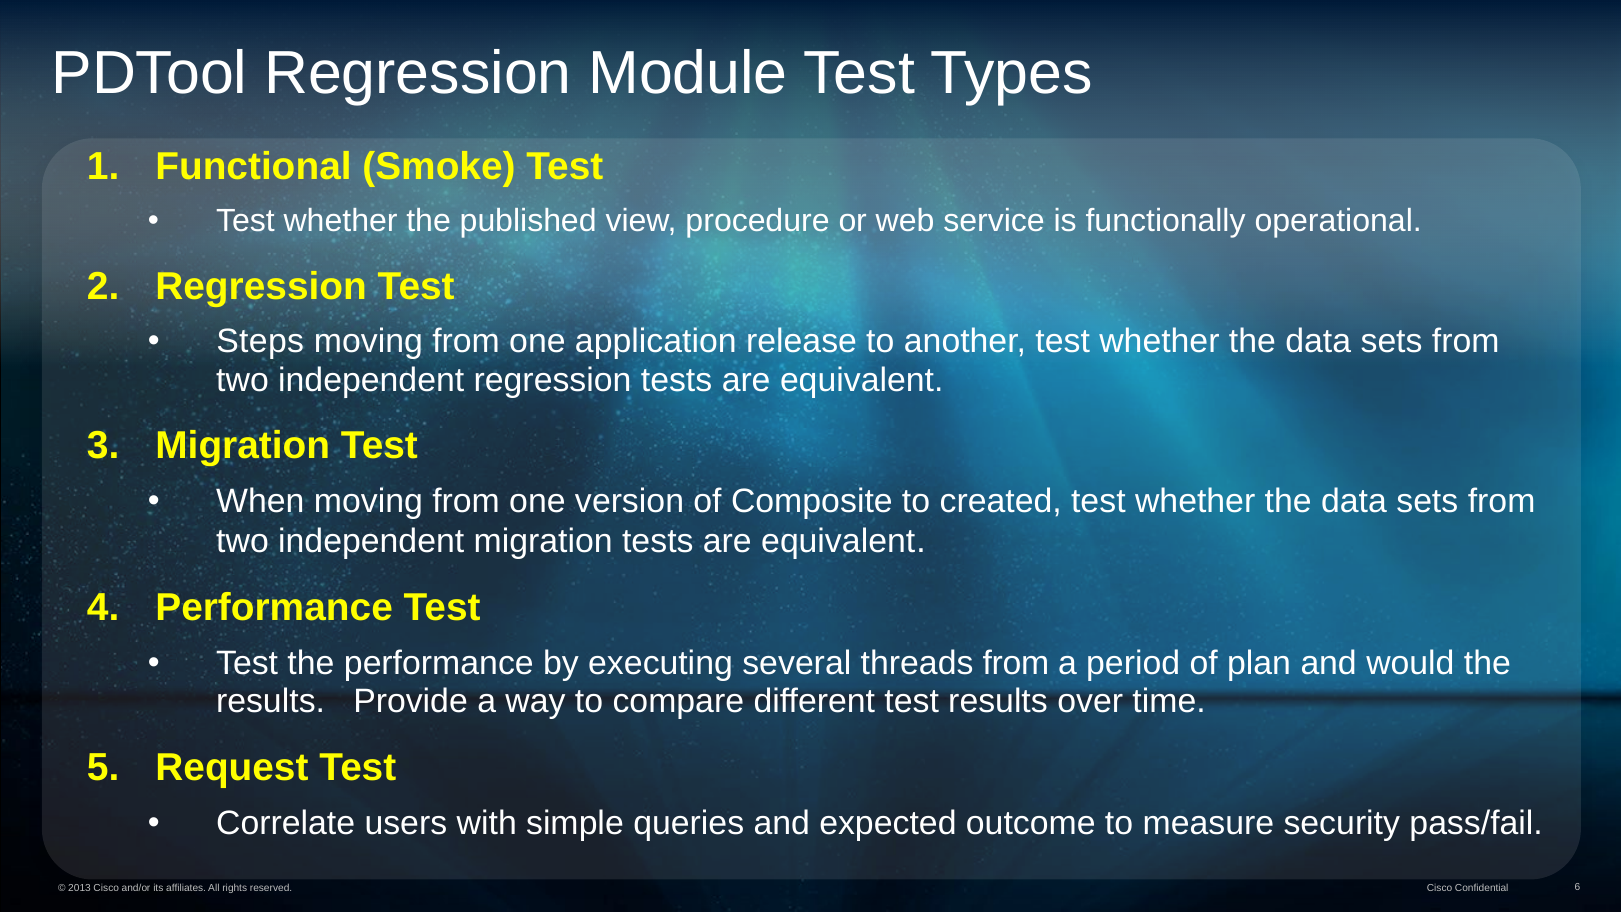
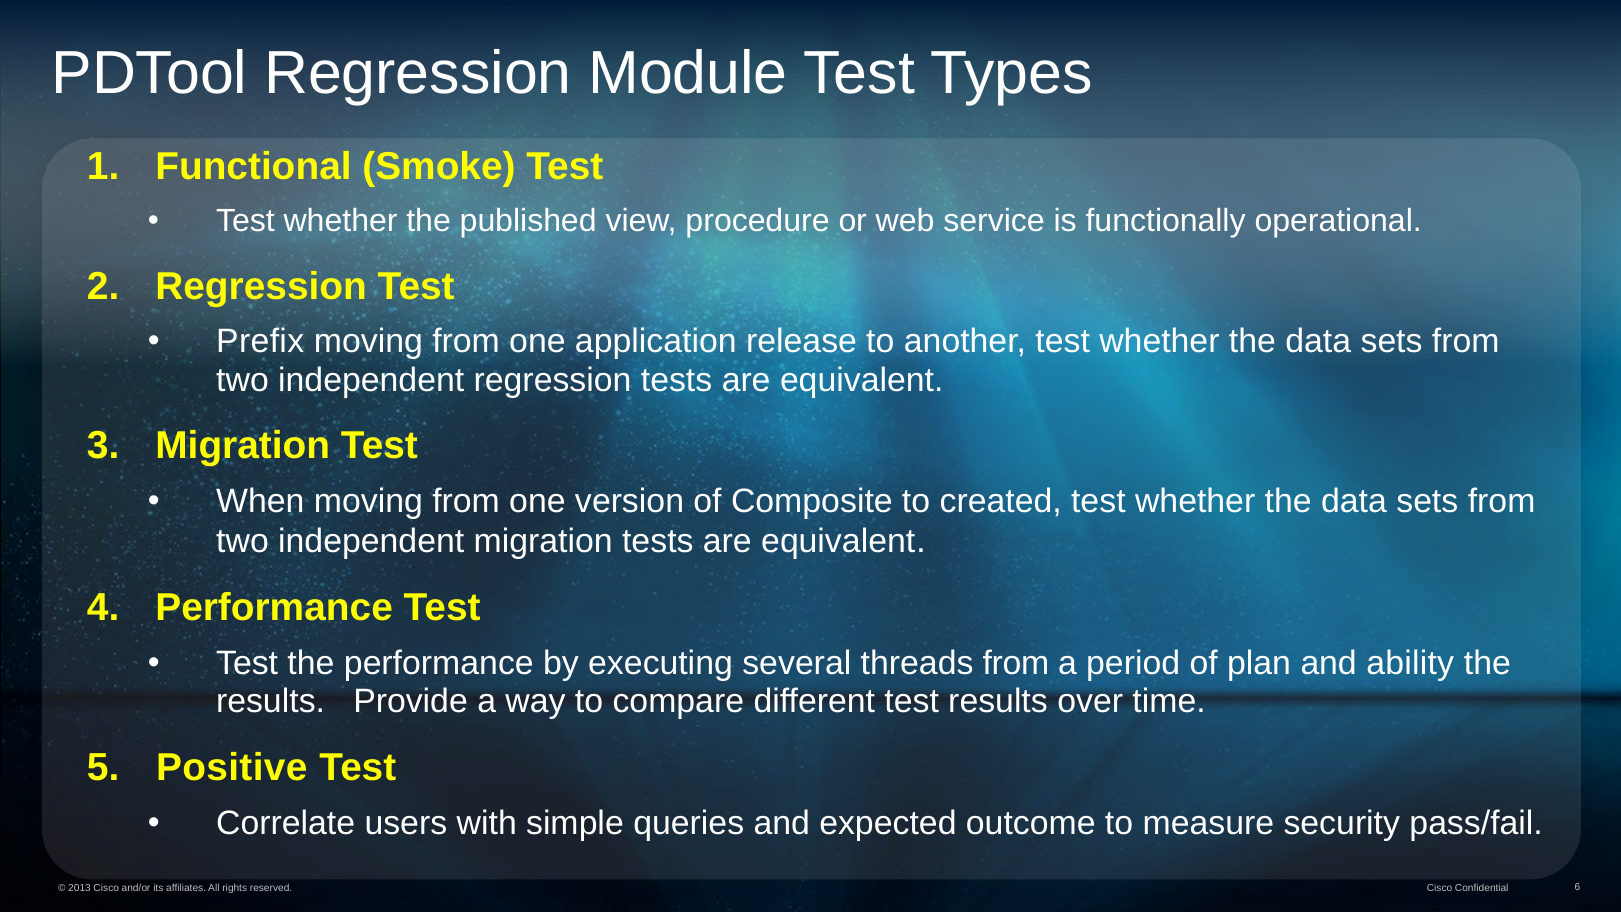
Steps: Steps -> Prefix
would: would -> ability
Request: Request -> Positive
